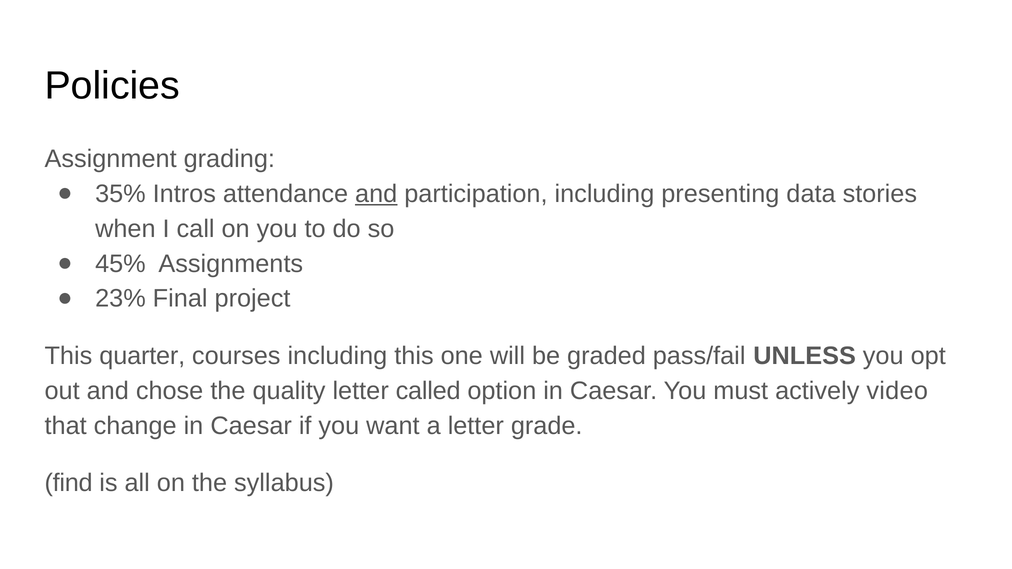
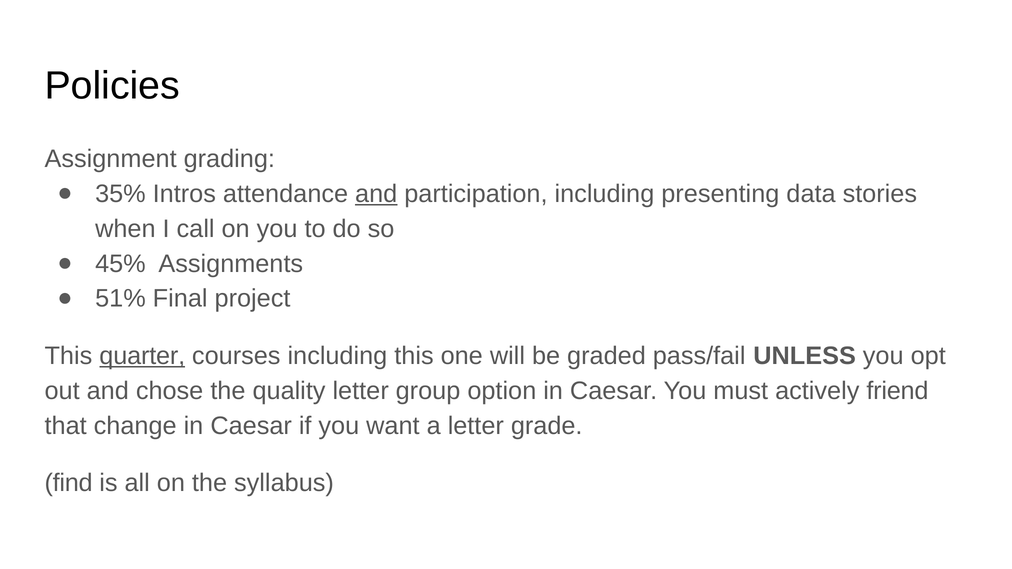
23%: 23% -> 51%
quarter underline: none -> present
called: called -> group
video: video -> friend
